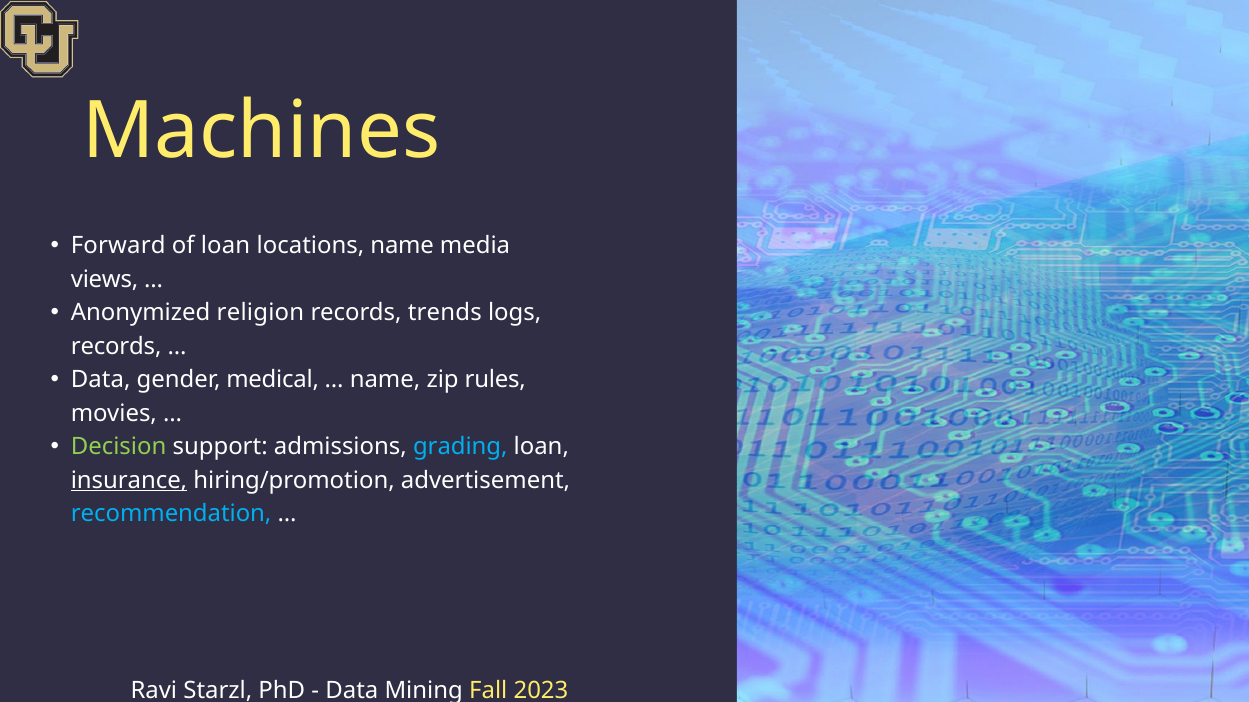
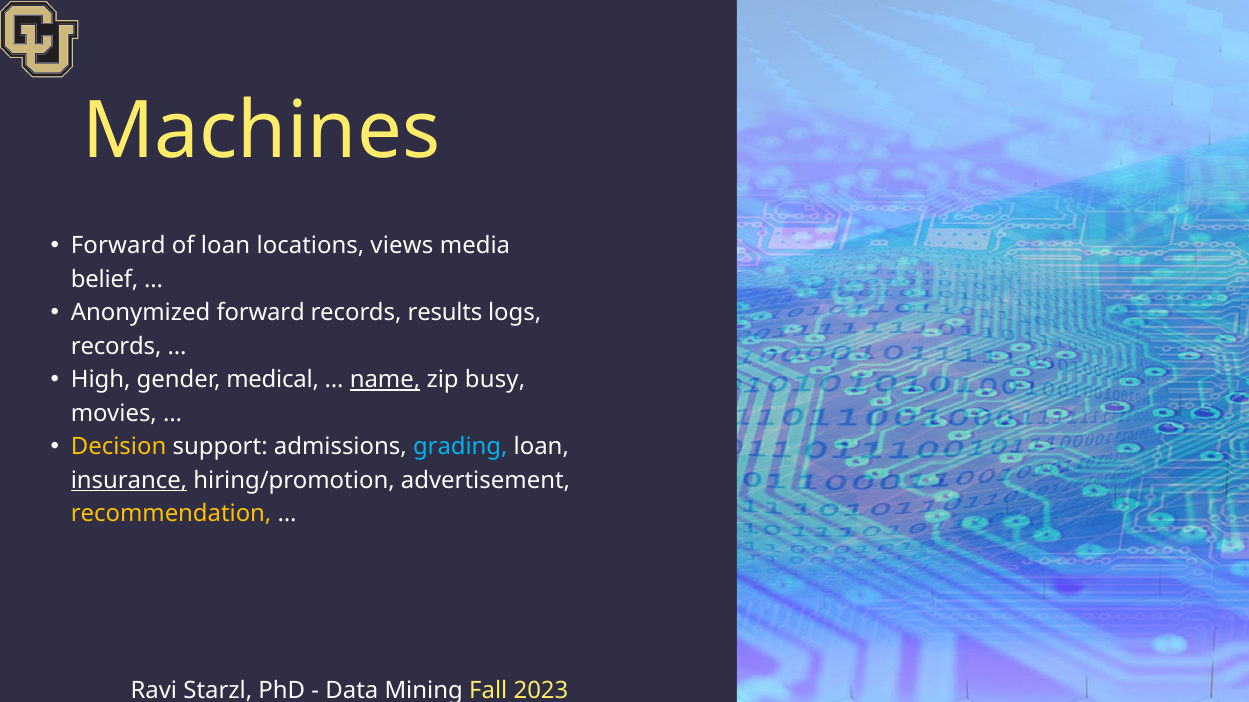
locations name: name -> views
views: views -> belief
Anonymized religion: religion -> forward
trends: trends -> results
Data at (101, 380): Data -> High
name at (385, 380) underline: none -> present
rules: rules -> busy
Decision colour: light green -> yellow
recommendation colour: light blue -> yellow
